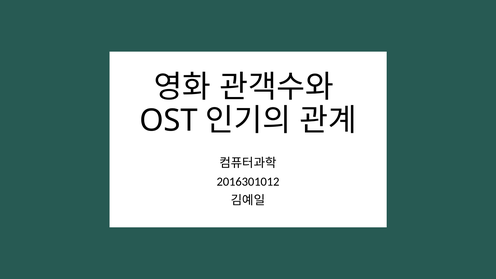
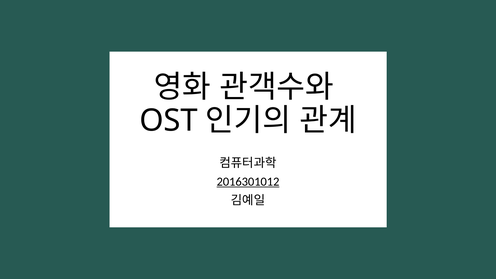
2016301012 underline: none -> present
